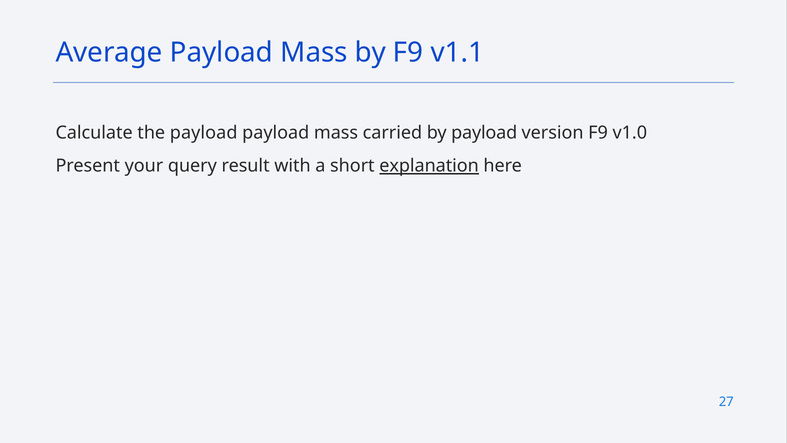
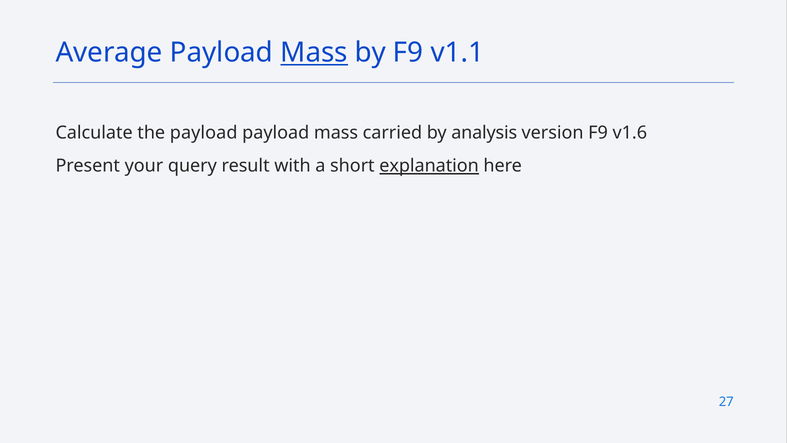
Mass at (314, 53) underline: none -> present
by payload: payload -> analysis
v1.0: v1.0 -> v1.6
